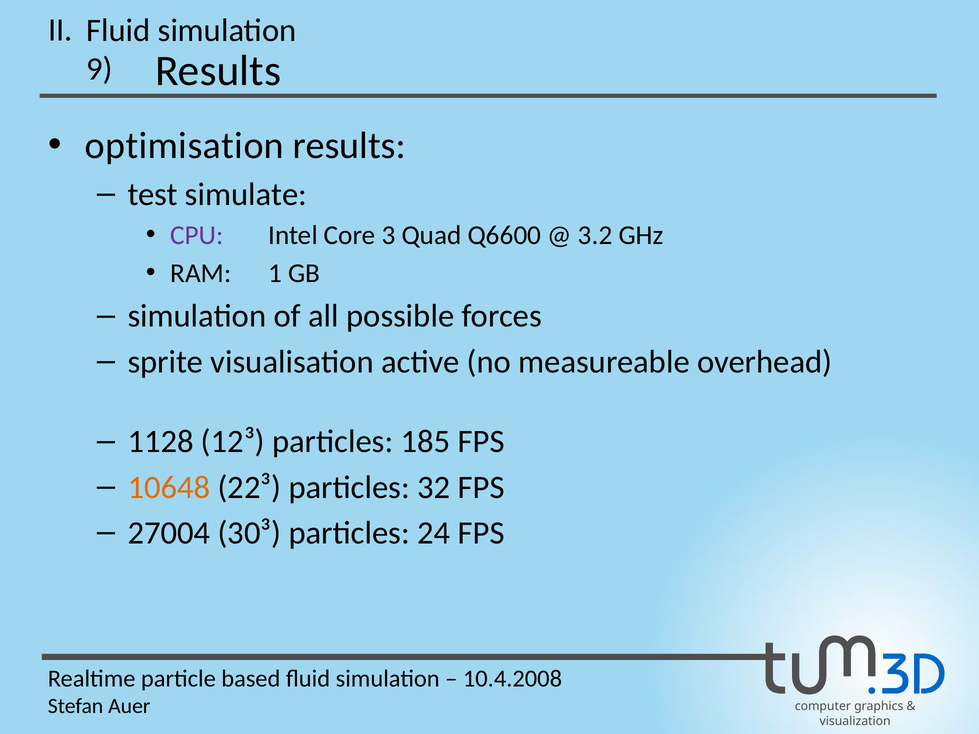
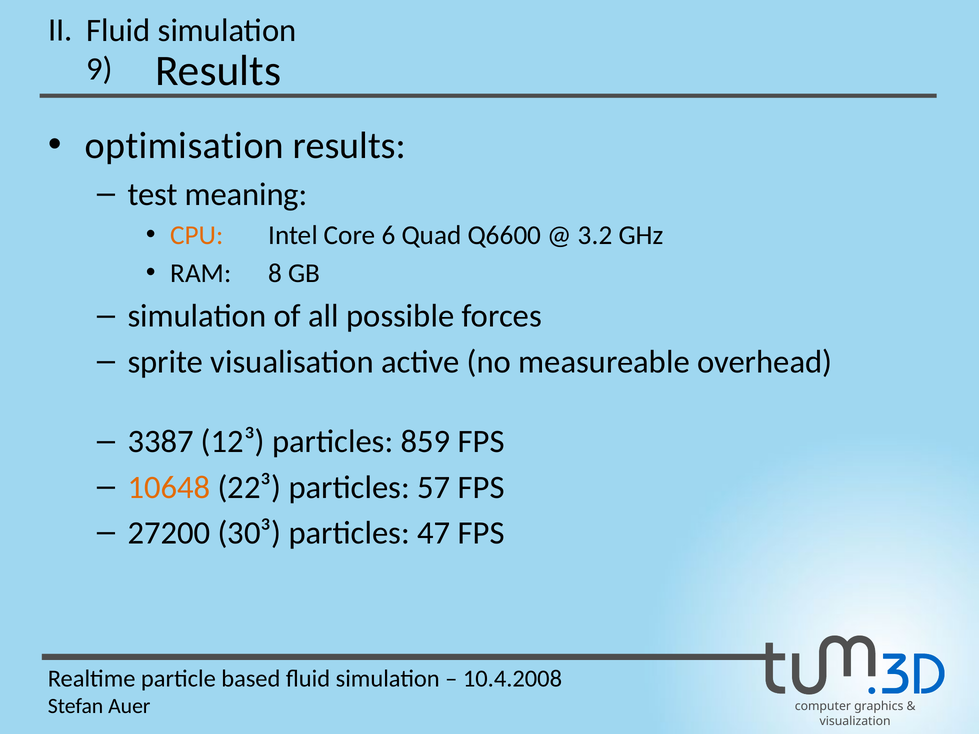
simulate: simulate -> meaning
CPU colour: purple -> orange
3: 3 -> 6
1: 1 -> 8
1128: 1128 -> 3387
185: 185 -> 859
32: 32 -> 57
27004: 27004 -> 27200
24: 24 -> 47
